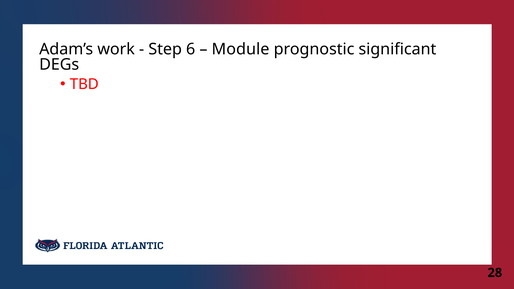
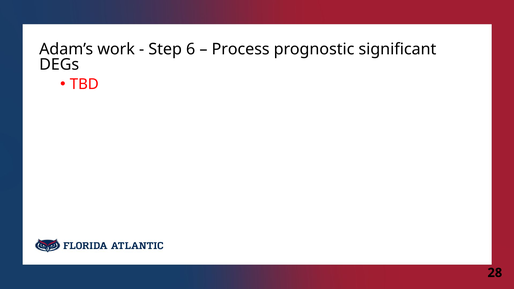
Module: Module -> Process
